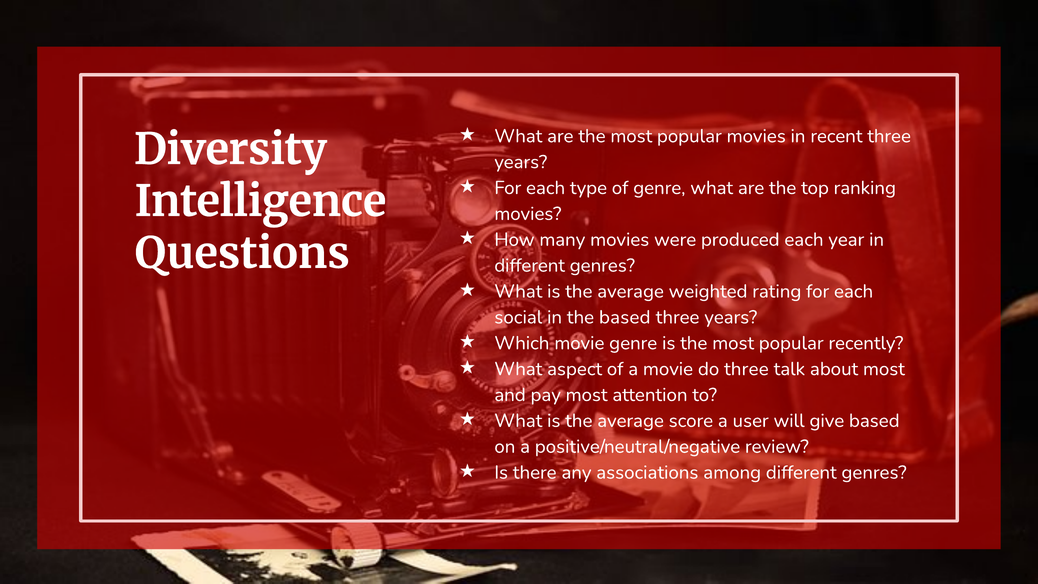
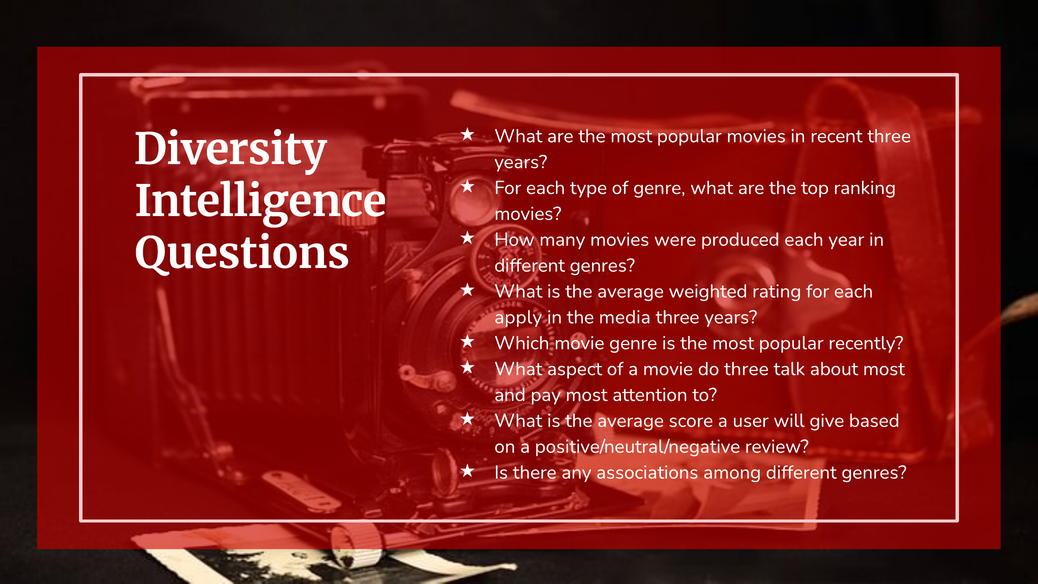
social: social -> apply
the based: based -> media
